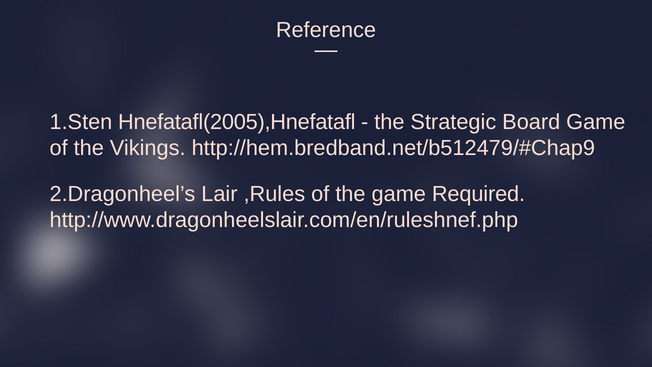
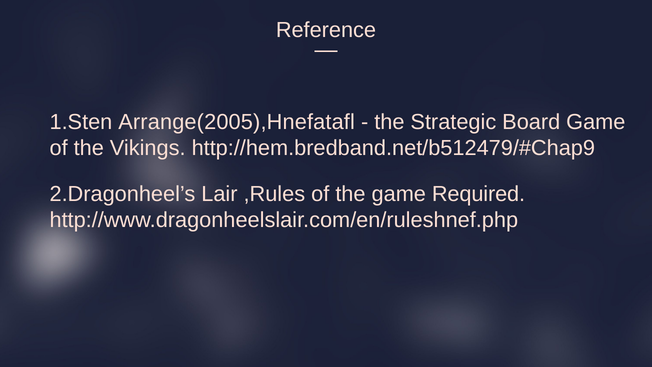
Hnefatafl(2005),Hnefatafl: Hnefatafl(2005),Hnefatafl -> Arrange(2005),Hnefatafl
